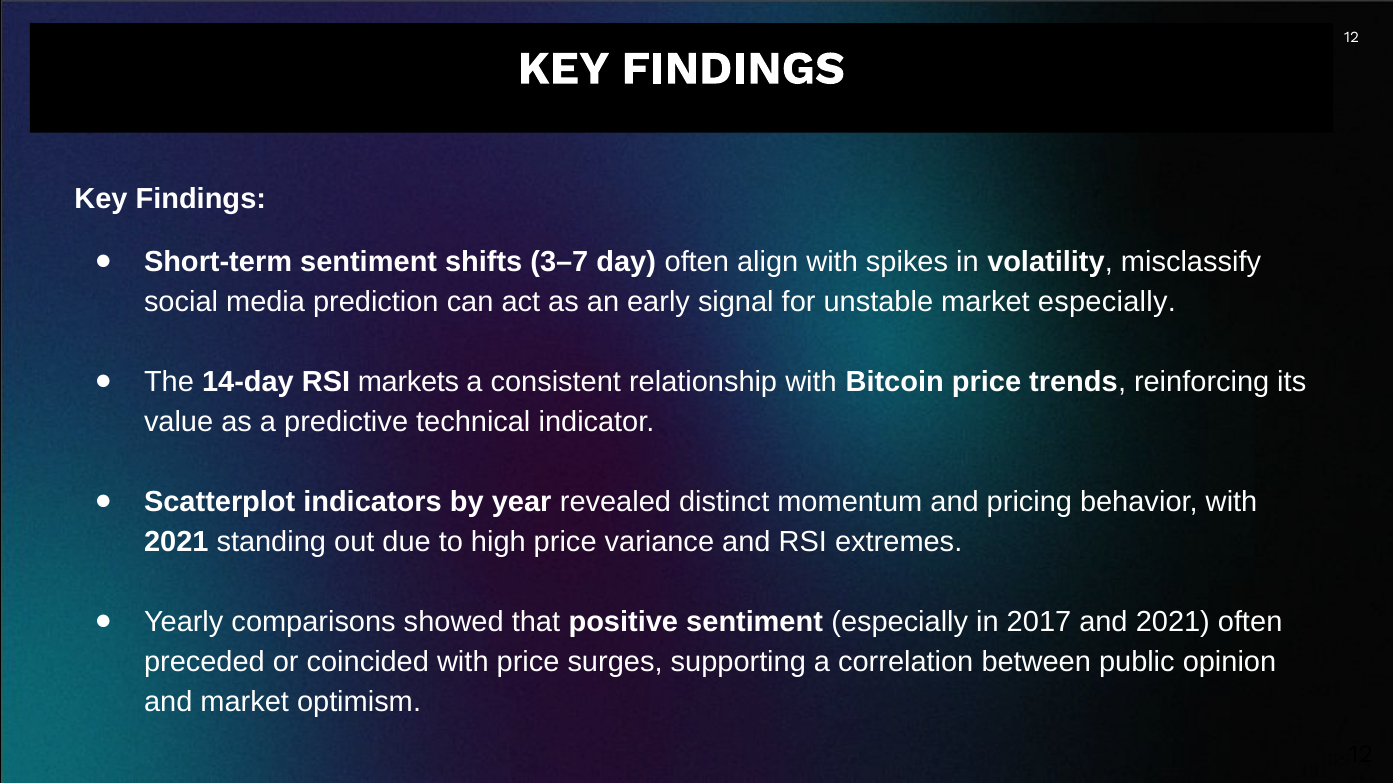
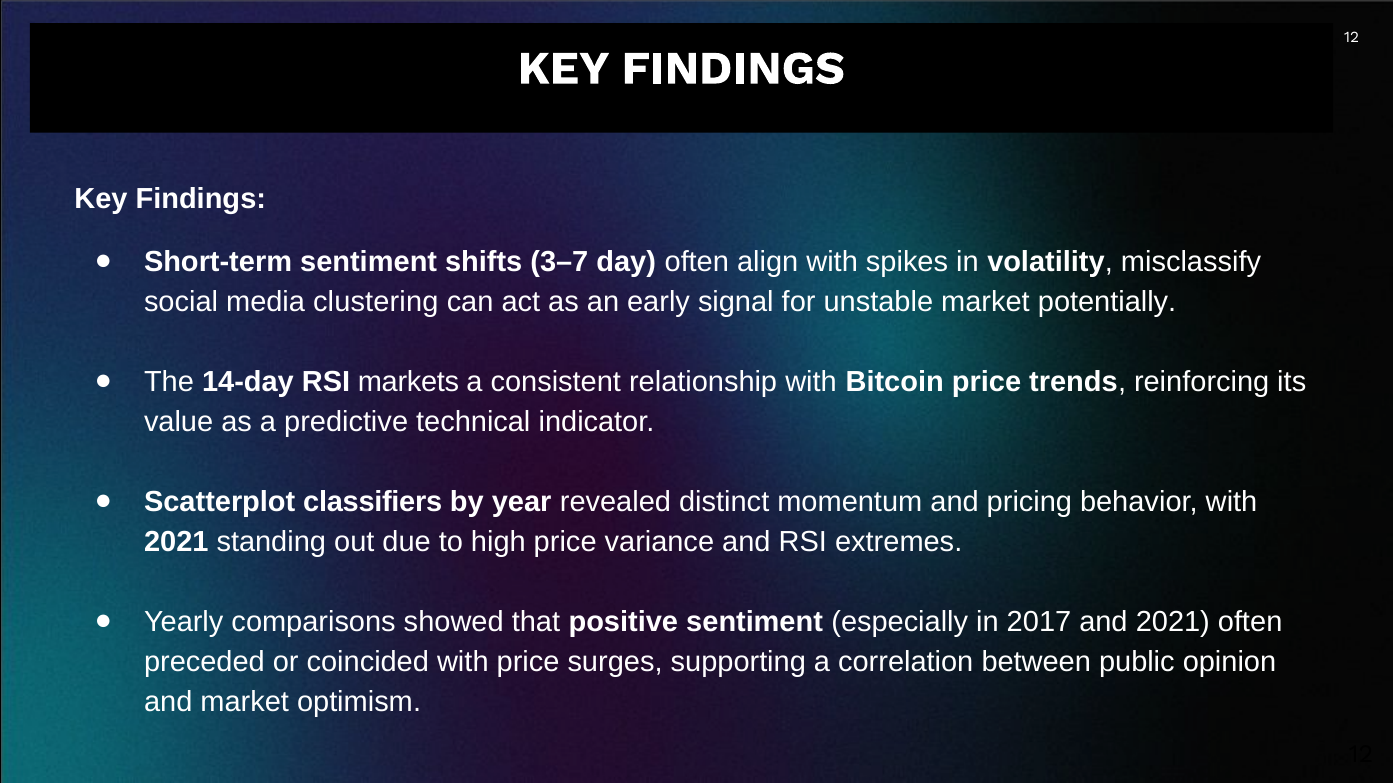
prediction: prediction -> clustering
market especially: especially -> potentially
indicators: indicators -> classifiers
